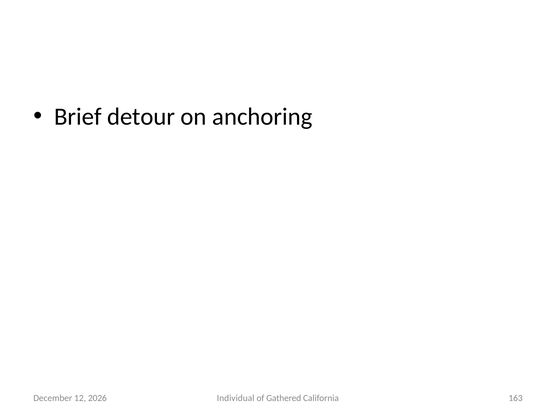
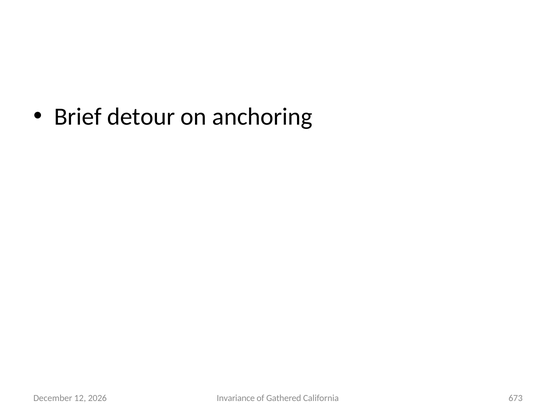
Individual: Individual -> Invariance
163: 163 -> 673
